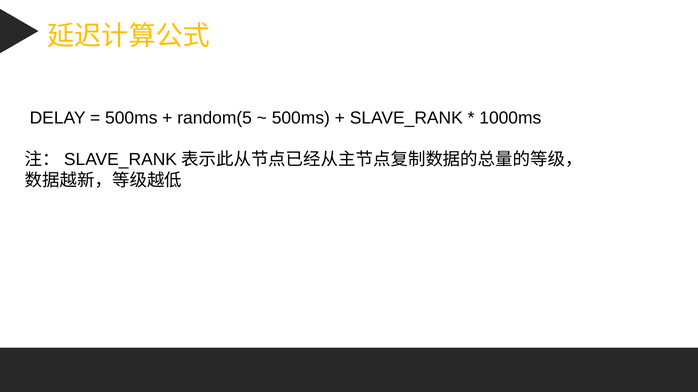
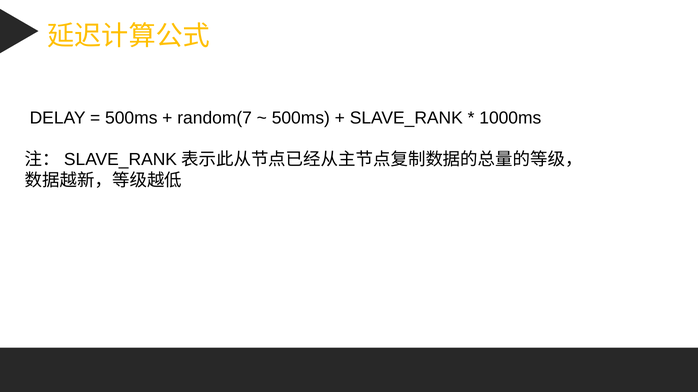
random(5: random(5 -> random(7
